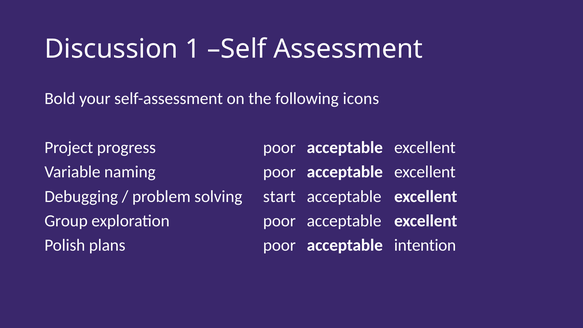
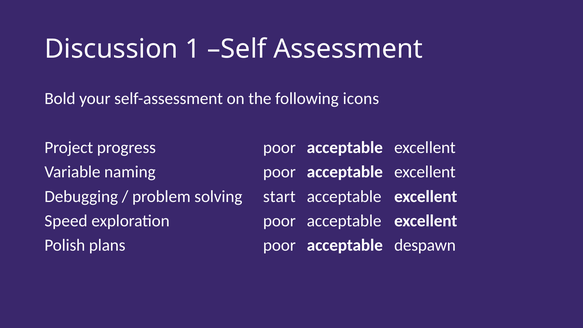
Group: Group -> Speed
intention: intention -> despawn
